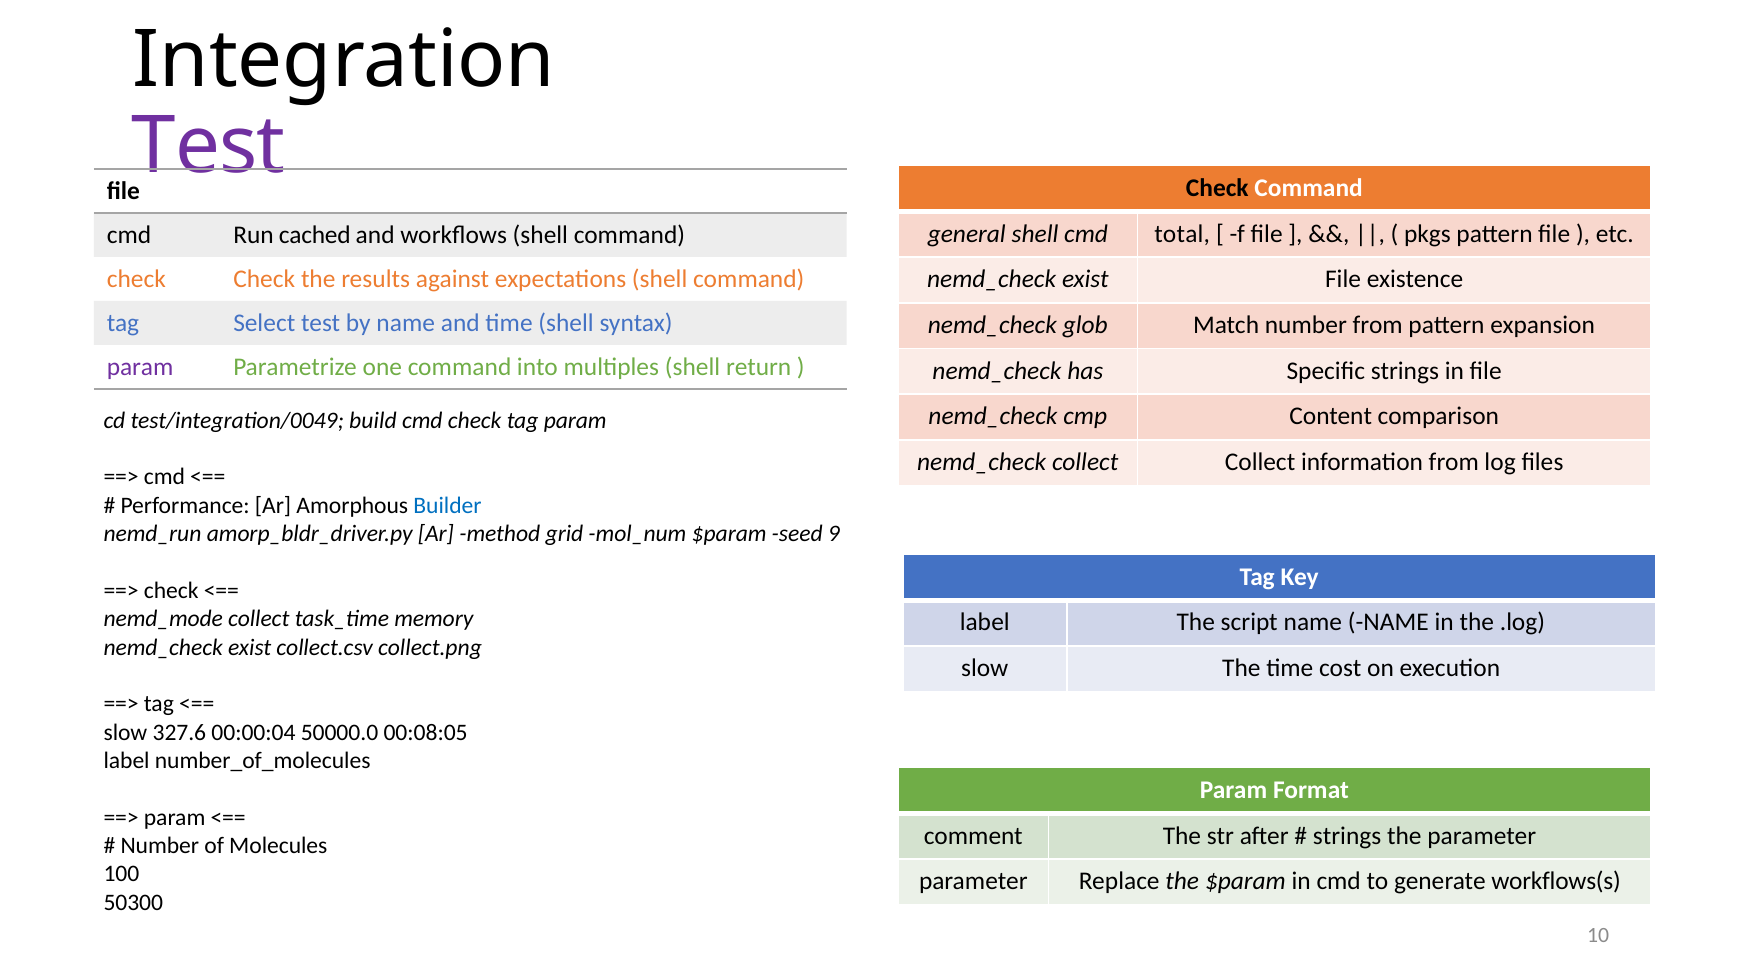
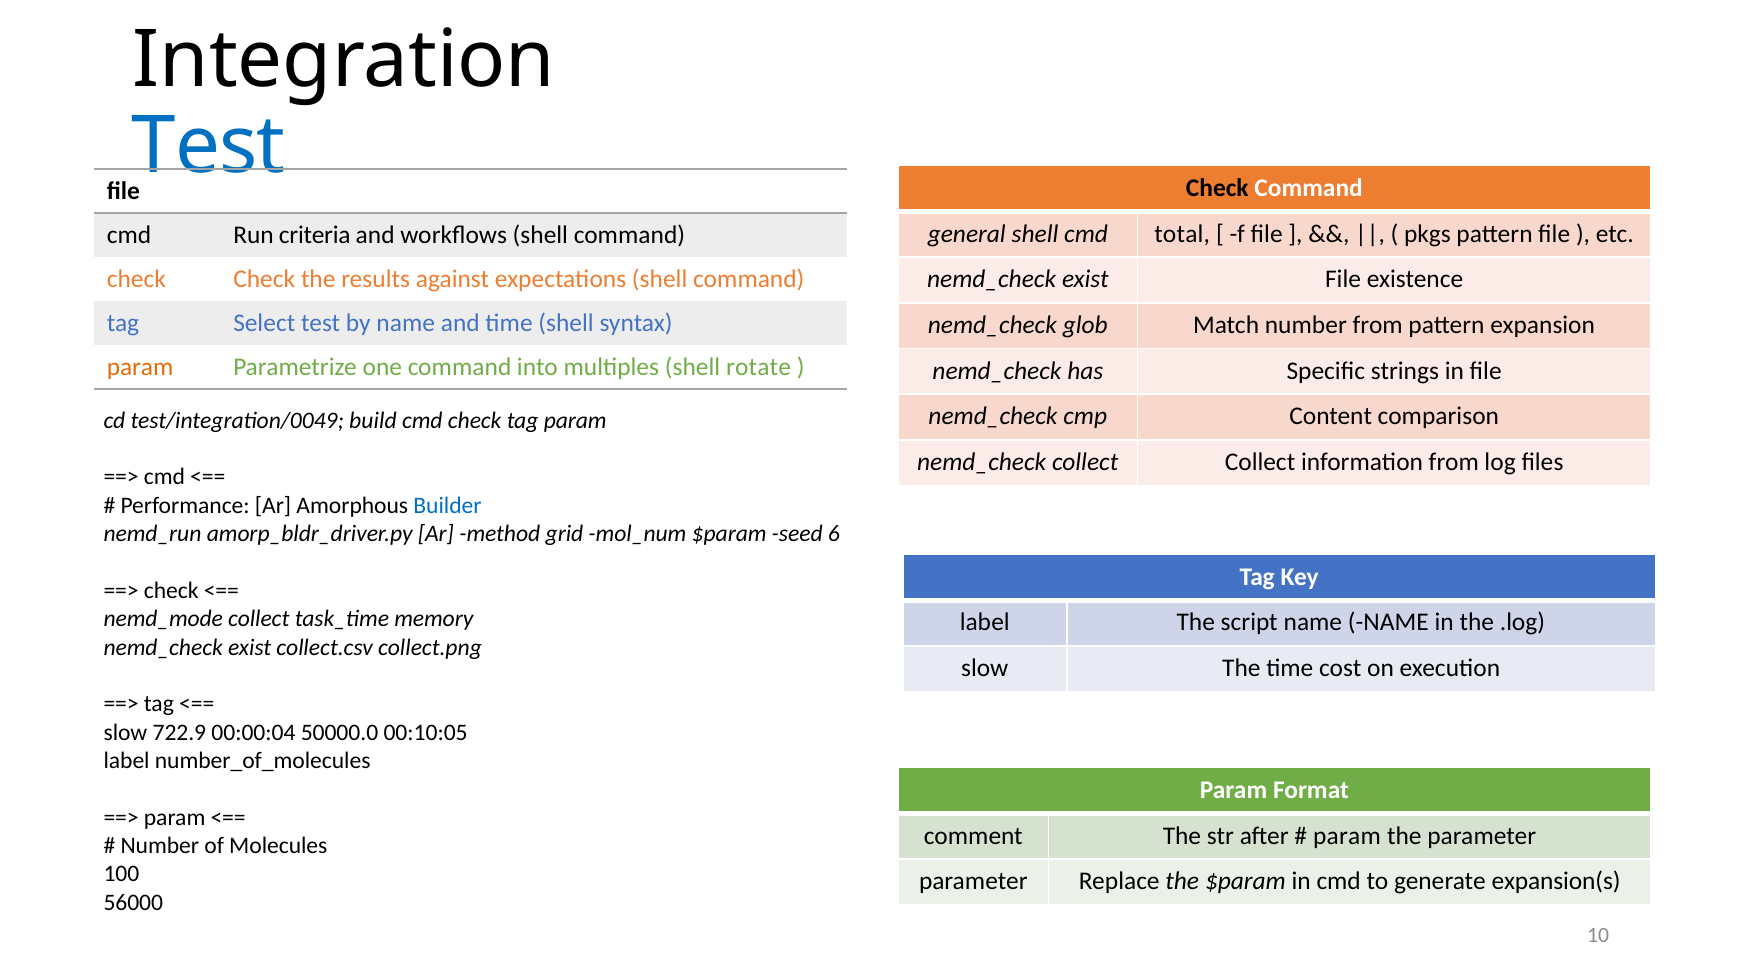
Test at (209, 147) colour: purple -> blue
cached: cached -> criteria
param at (140, 367) colour: purple -> orange
return: return -> rotate
9: 9 -> 6
327.6: 327.6 -> 722.9
00:08:05: 00:08:05 -> 00:10:05
strings at (1347, 836): strings -> param
workflows(s: workflows(s -> expansion(s
50300: 50300 -> 56000
